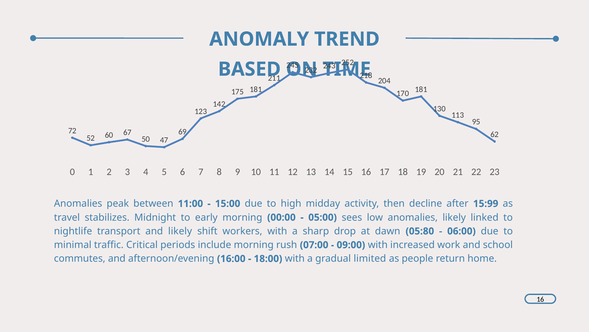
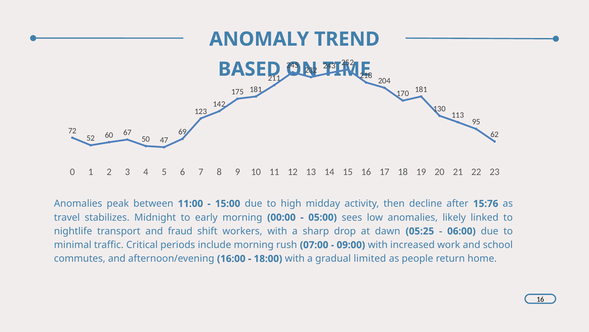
15:99: 15:99 -> 15:76
and likely: likely -> fraud
05:80: 05:80 -> 05:25
